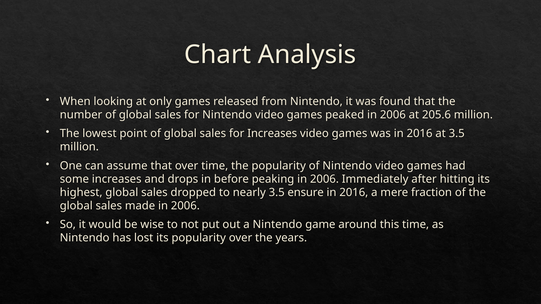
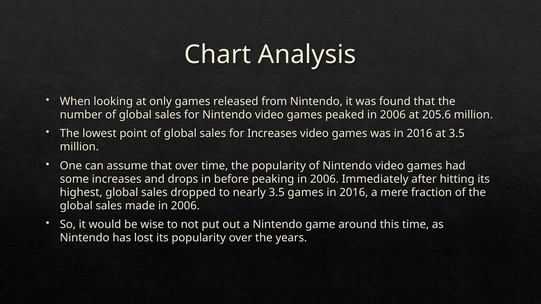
3.5 ensure: ensure -> games
